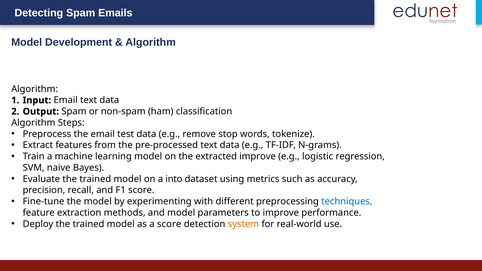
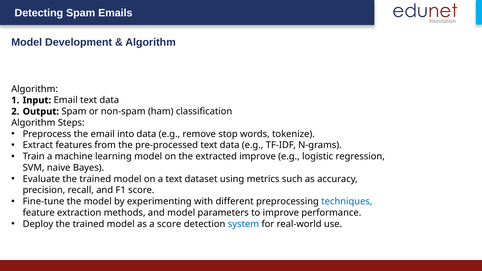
test: test -> into
a into: into -> text
system colour: orange -> blue
